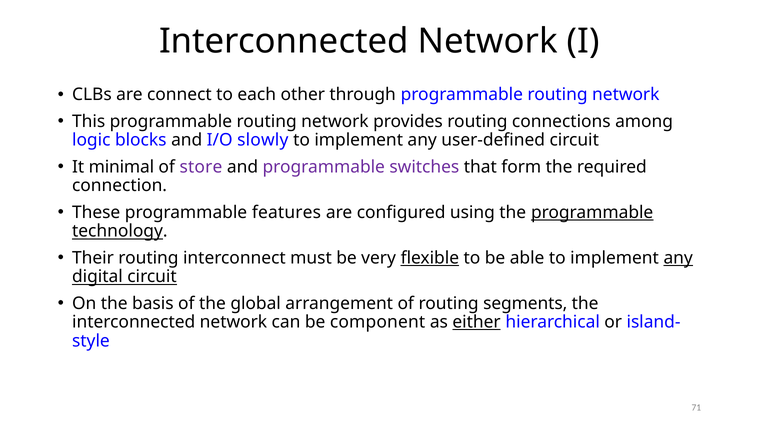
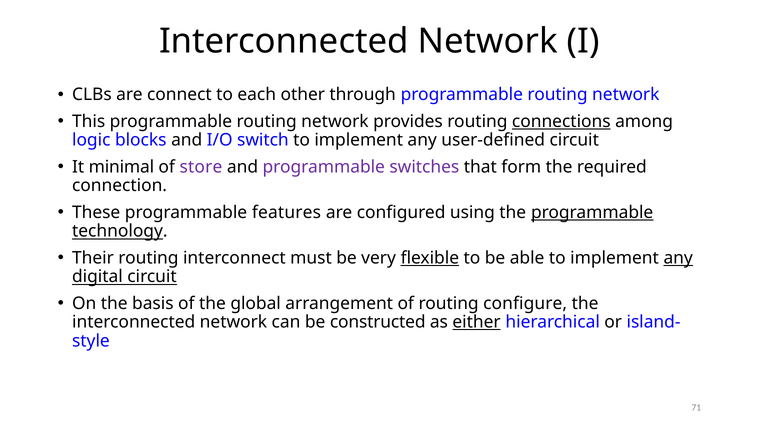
connections underline: none -> present
slowly: slowly -> switch
segments: segments -> configure
component: component -> constructed
